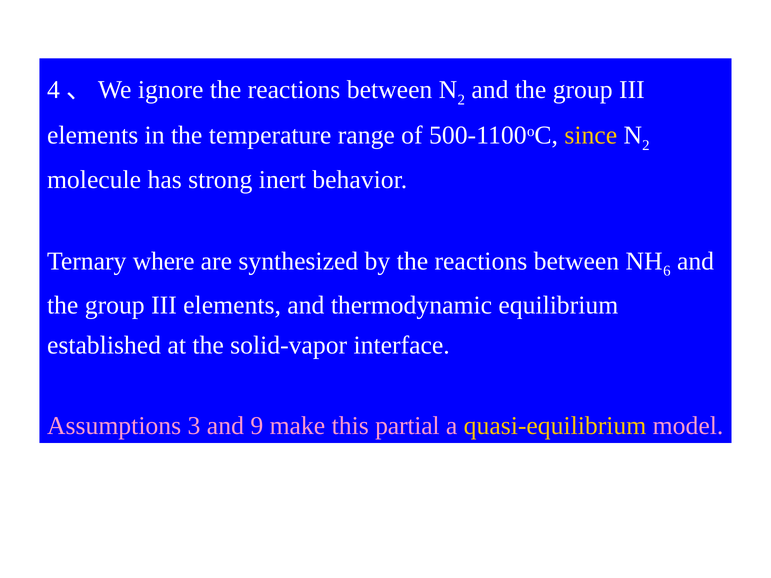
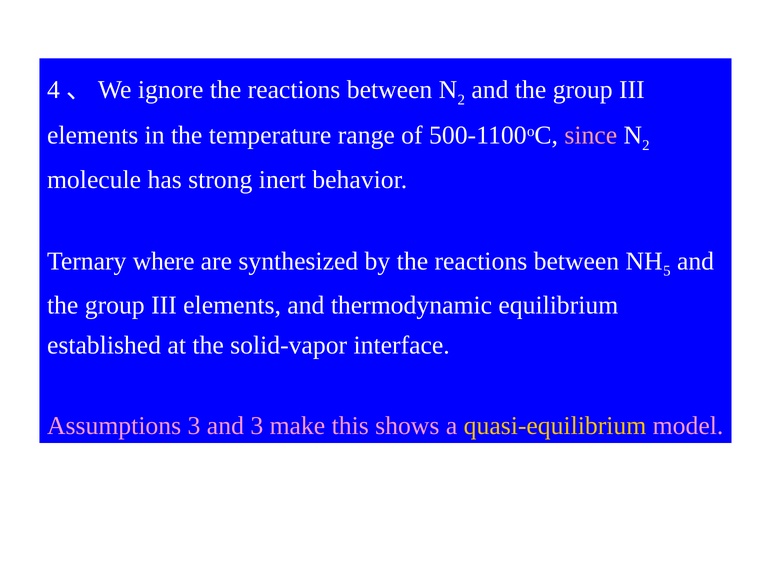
since colour: yellow -> pink
6: 6 -> 5
and 9: 9 -> 3
partial: partial -> shows
